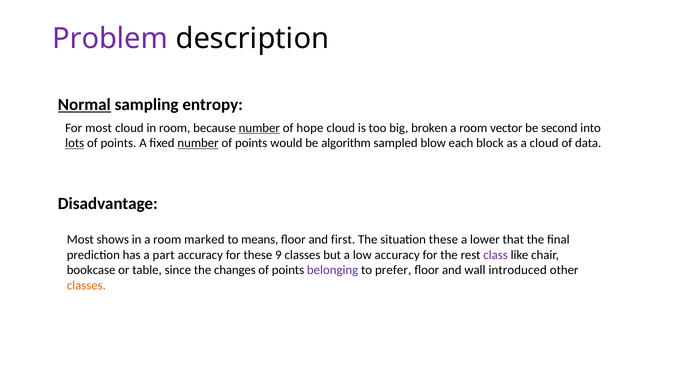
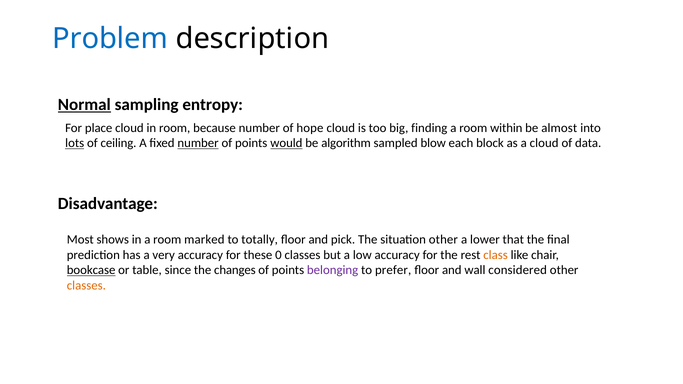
Problem colour: purple -> blue
For most: most -> place
number at (259, 128) underline: present -> none
broken: broken -> finding
vector: vector -> within
second: second -> almost
points at (118, 143): points -> ceiling
would underline: none -> present
means: means -> totally
first: first -> pick
situation these: these -> other
part: part -> very
9: 9 -> 0
class colour: purple -> orange
bookcase underline: none -> present
introduced: introduced -> considered
